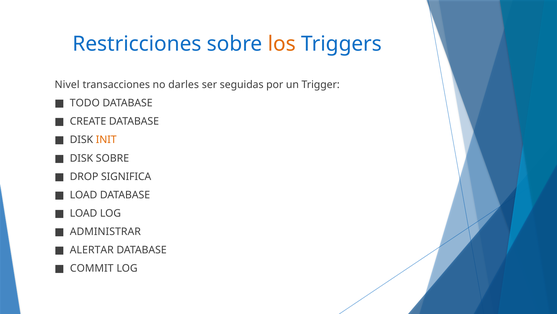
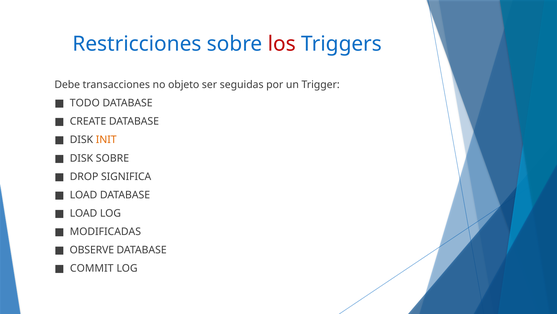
los colour: orange -> red
Nivel: Nivel -> Debe
darles: darles -> objeto
ADMINISTRAR: ADMINISTRAR -> MODIFICADAS
ALERTAR: ALERTAR -> OBSERVE
